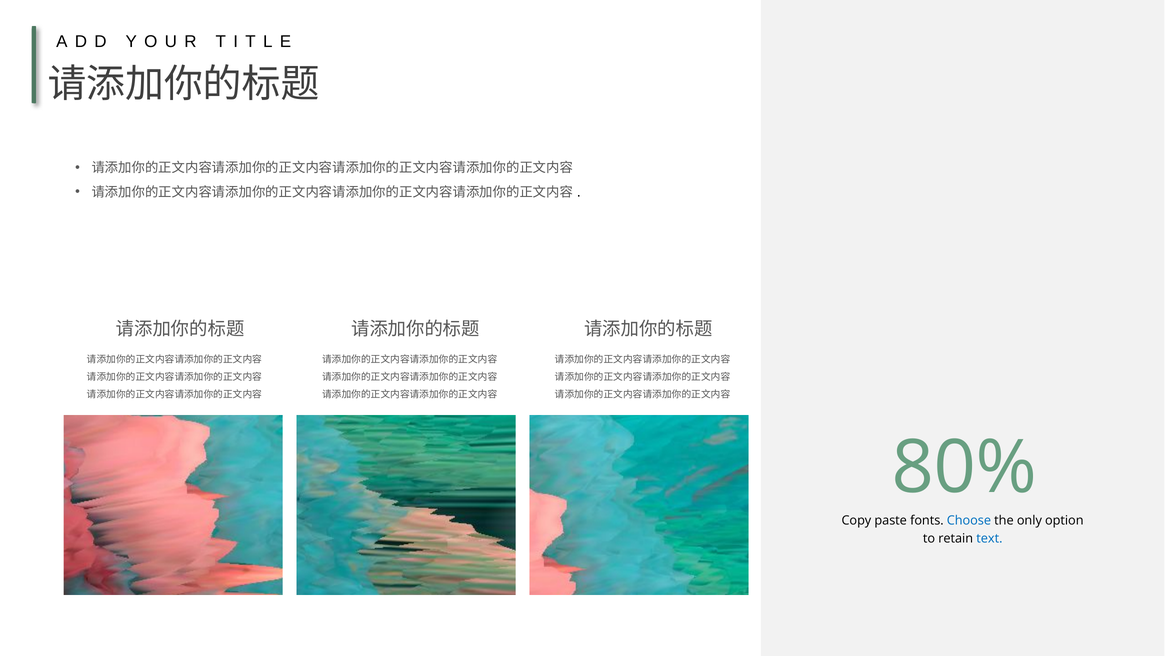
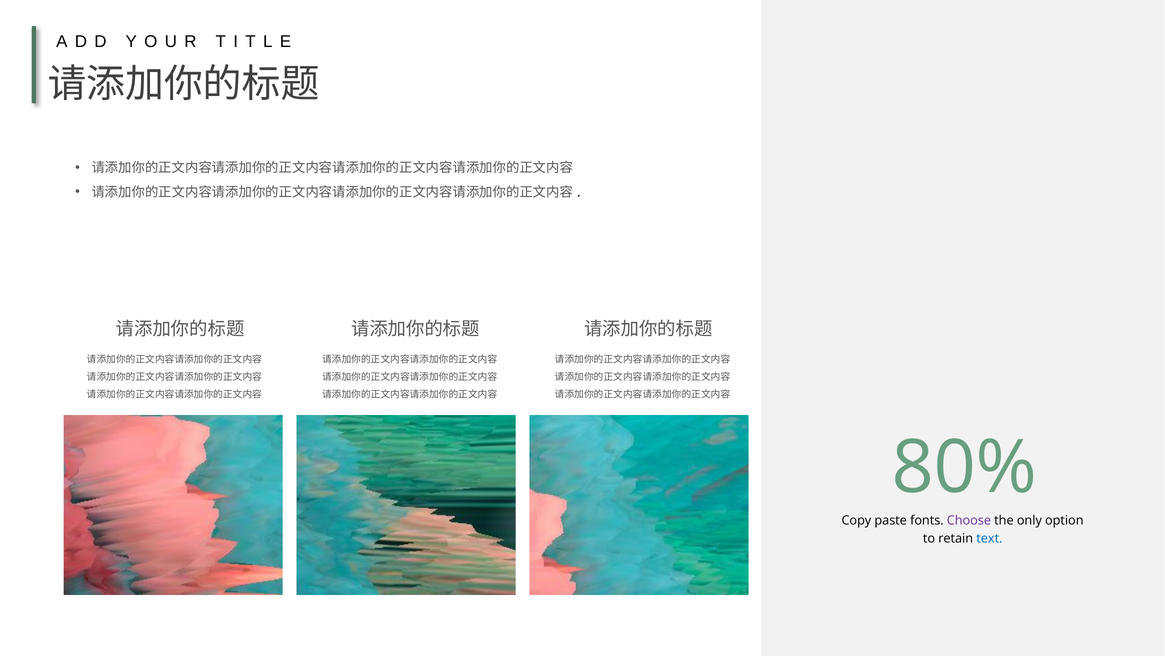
Choose colour: blue -> purple
